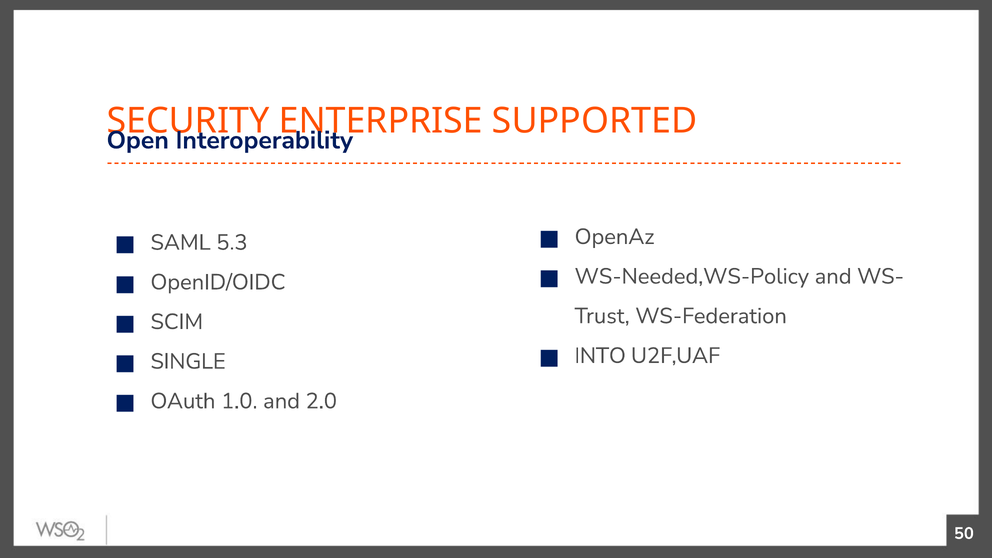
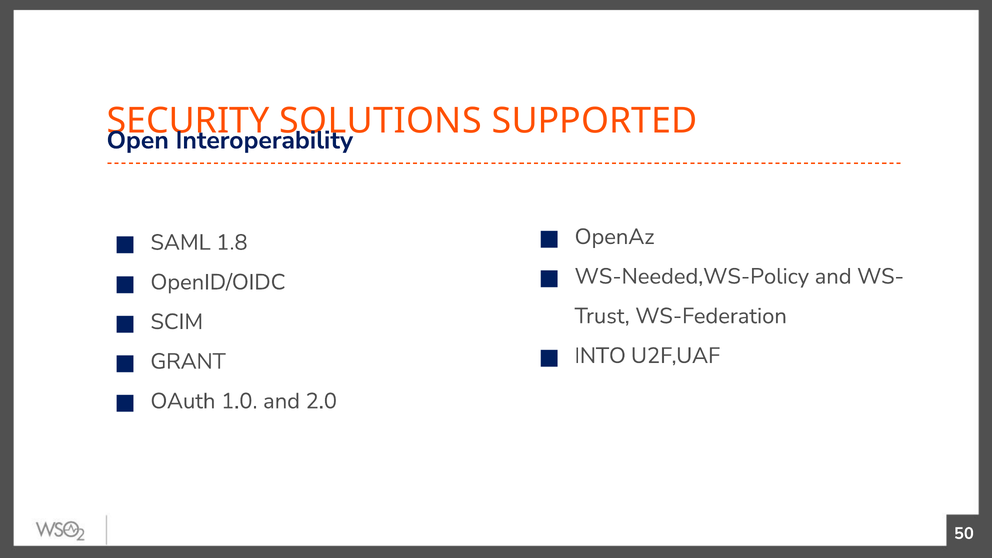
ENTERPRISE: ENTERPRISE -> SOLUTIONS
5.3: 5.3 -> 1.8
SINGLE: SINGLE -> GRANT
